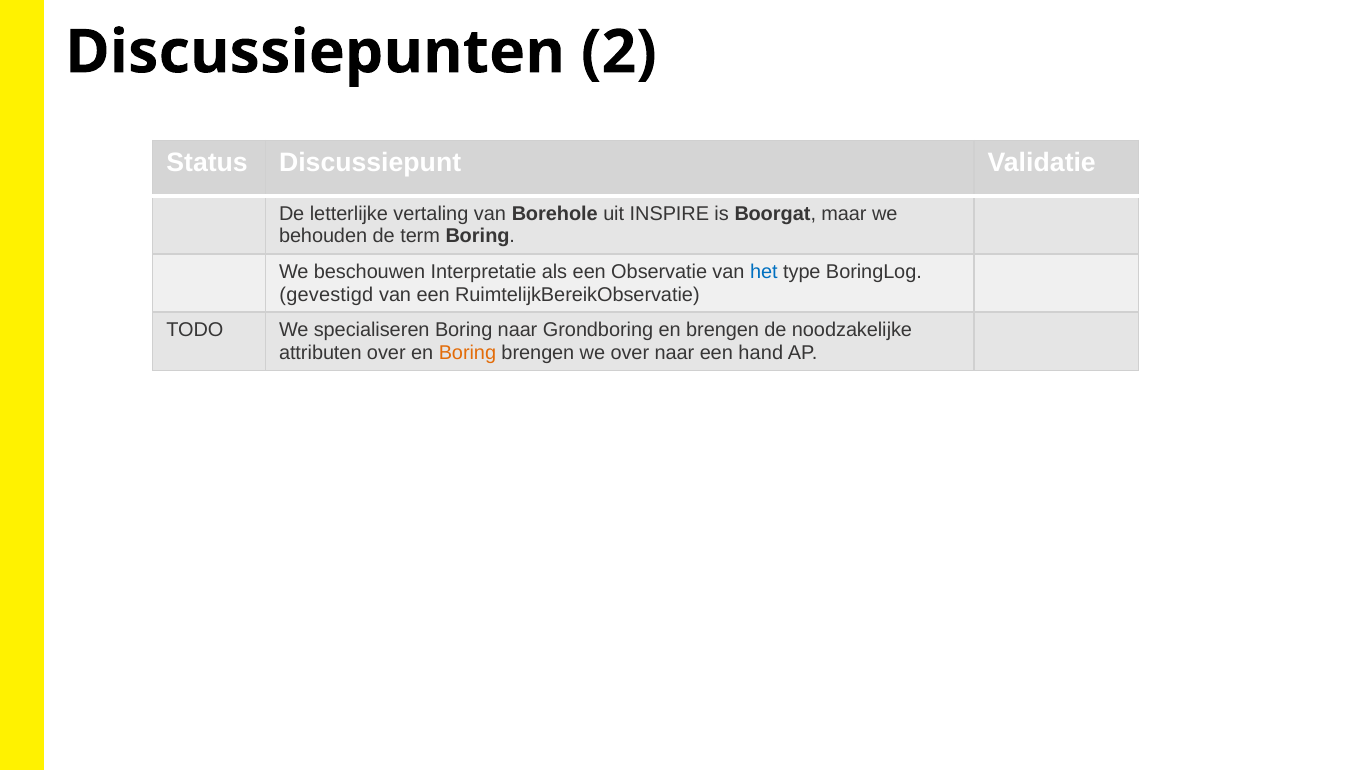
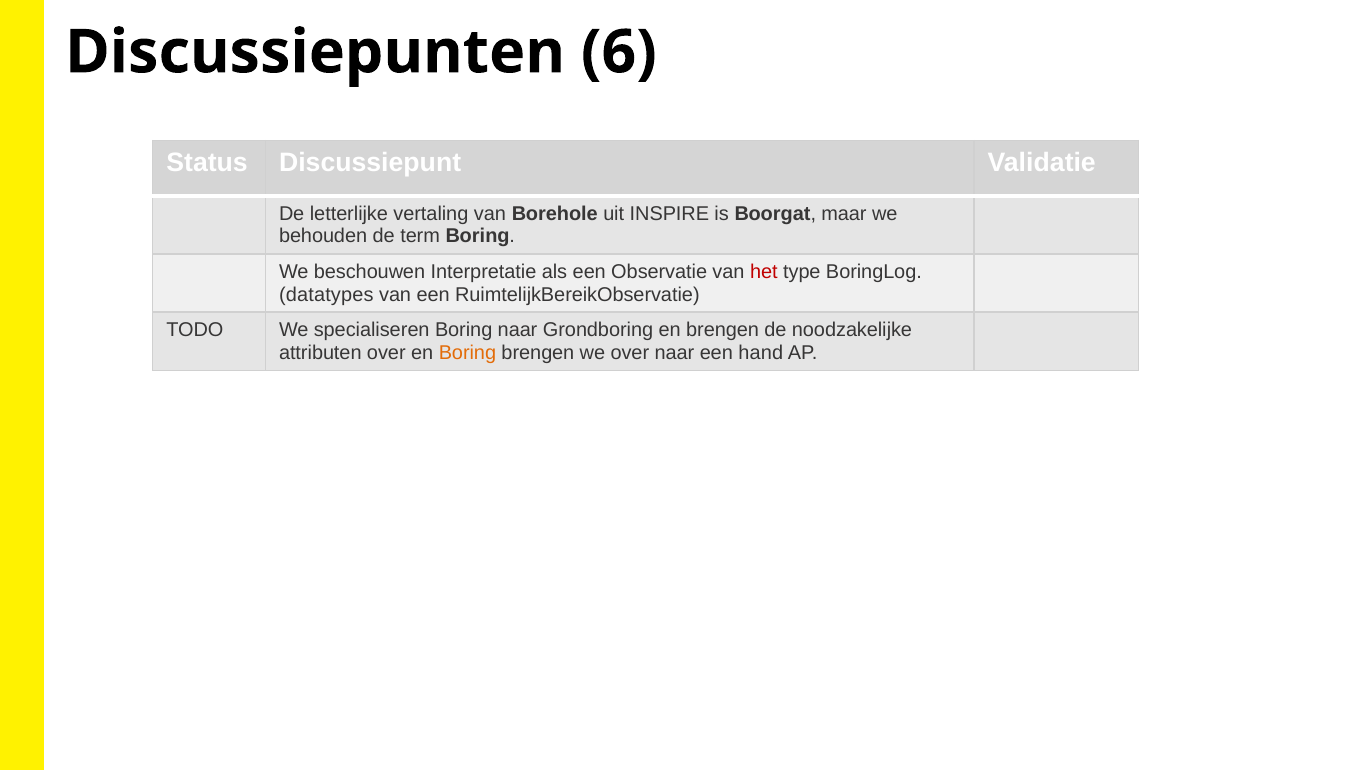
2: 2 -> 6
het colour: blue -> red
gevestigd: gevestigd -> datatypes
